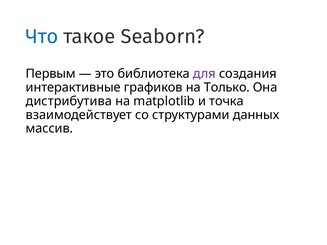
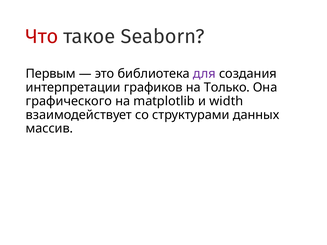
Что colour: blue -> red
интерактивные: интерактивные -> интерпретации
дистрибутива: дистрибутива -> графического
точка: точка -> width
